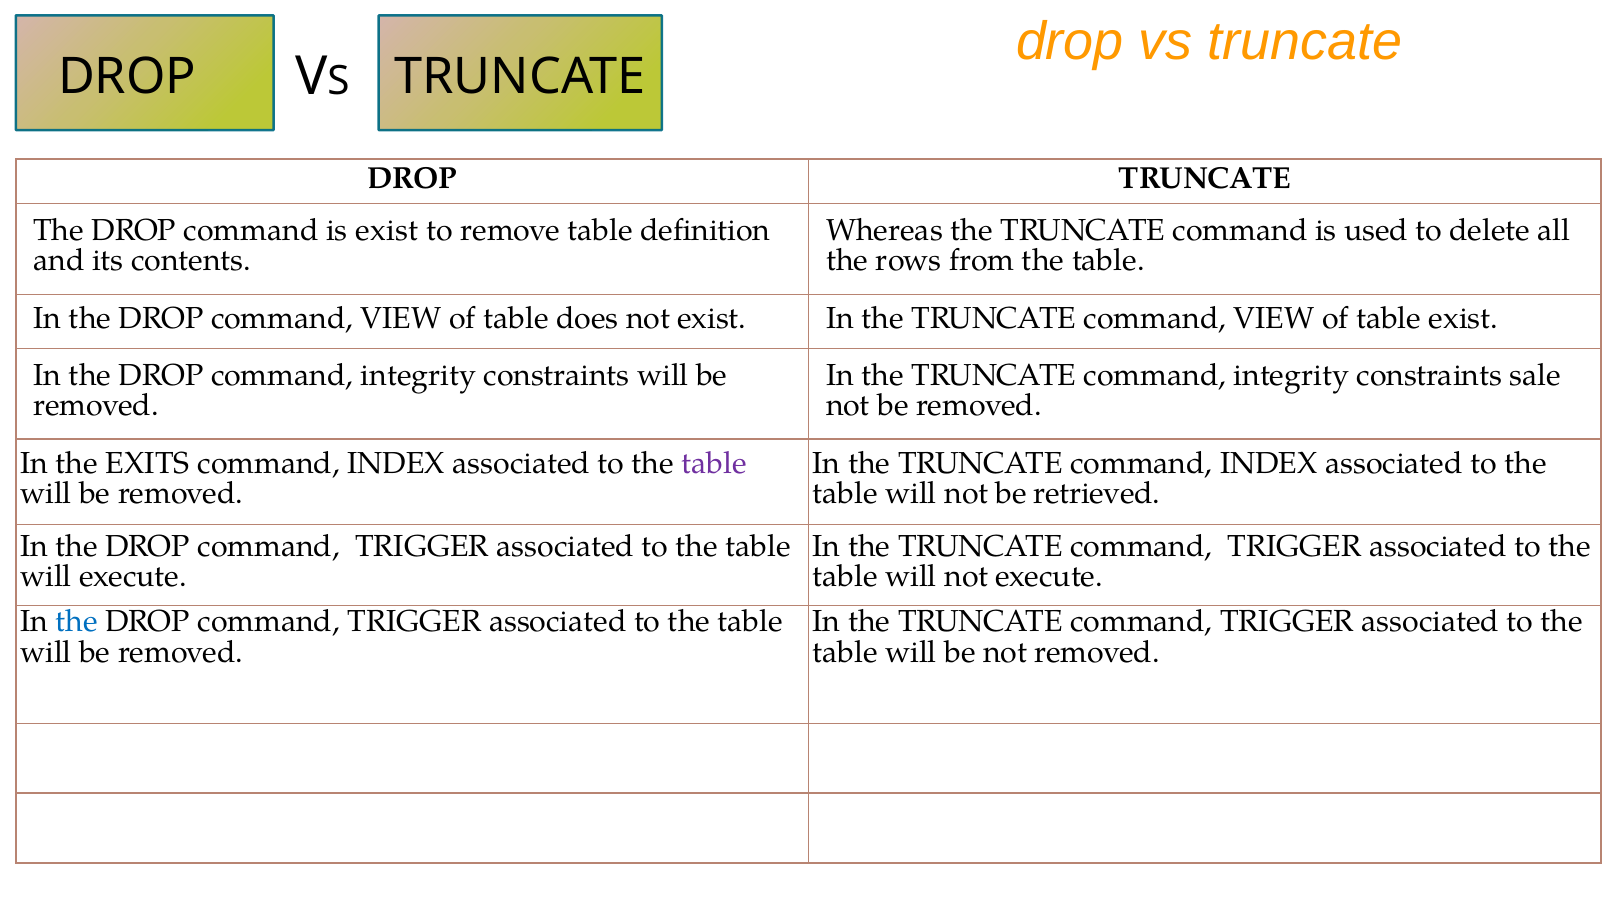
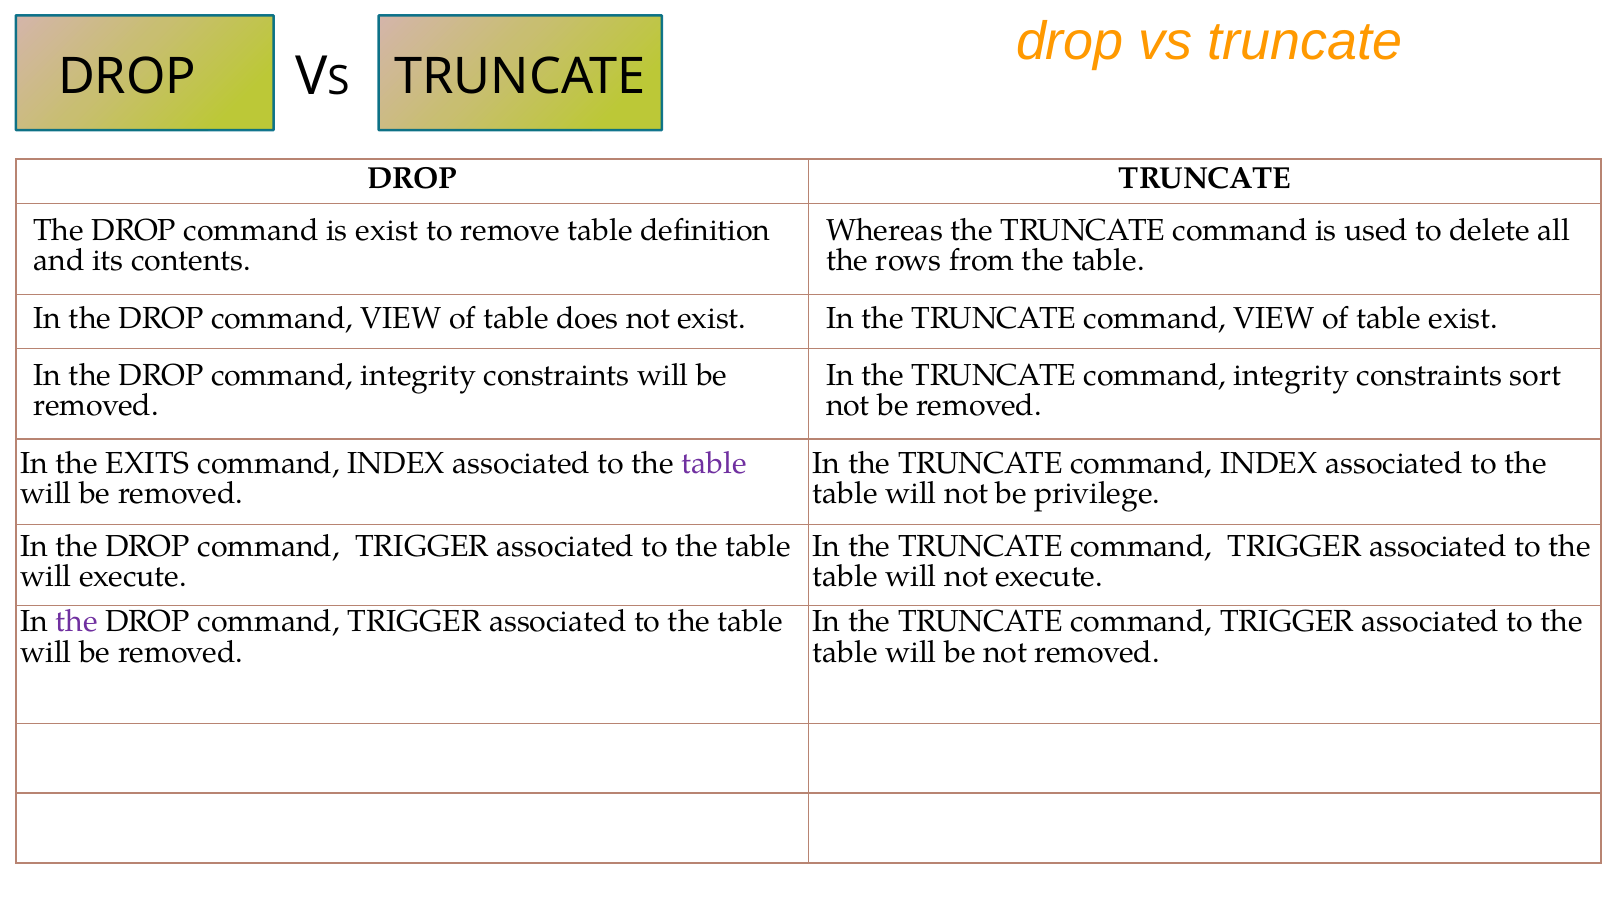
sale: sale -> sort
retrieved: retrieved -> privilege
the at (77, 622) colour: blue -> purple
